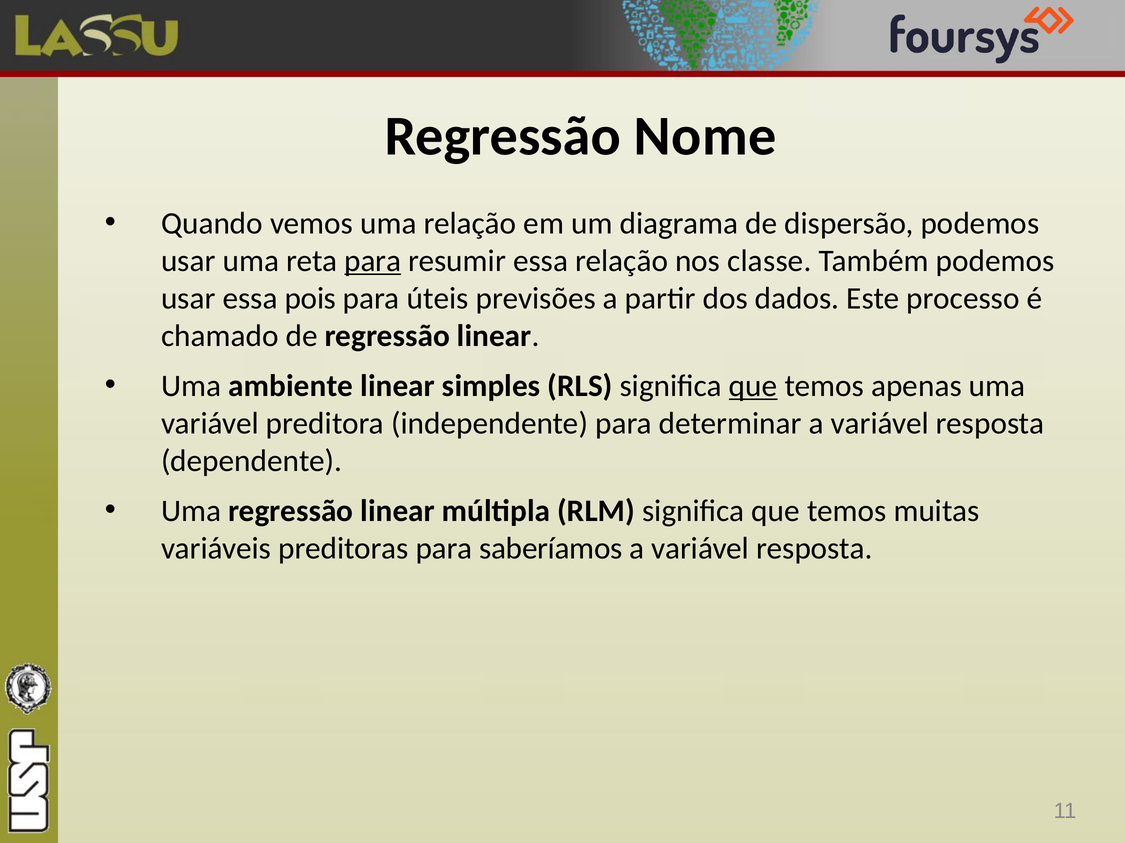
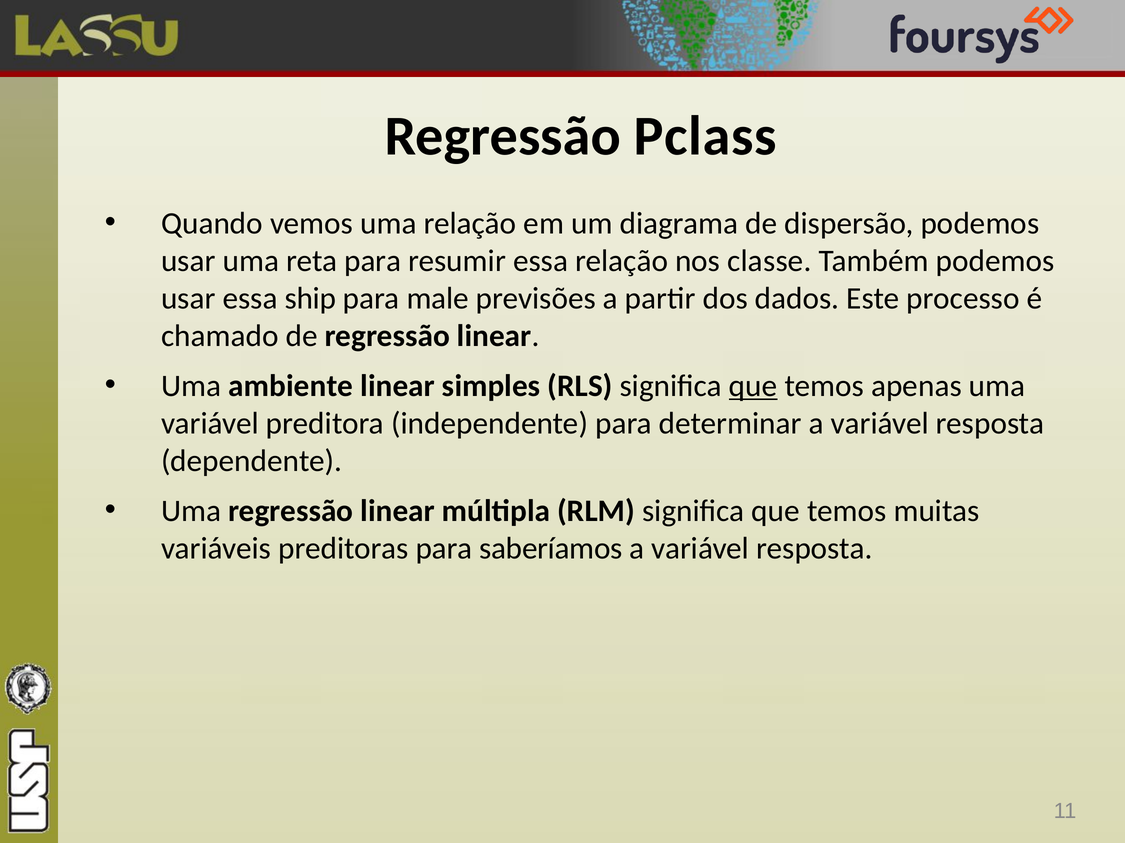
Nome: Nome -> Pclass
para at (373, 261) underline: present -> none
pois: pois -> ship
úteis: úteis -> male
